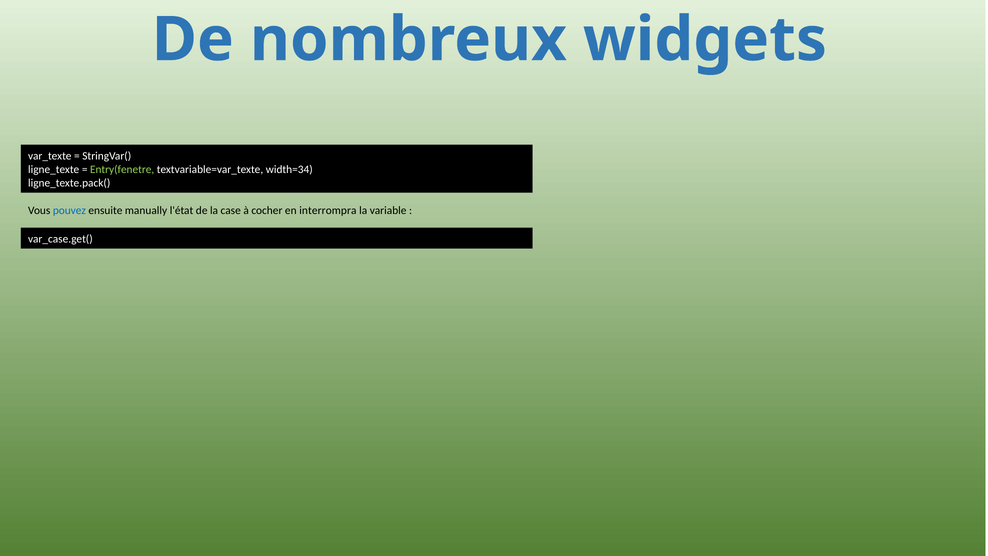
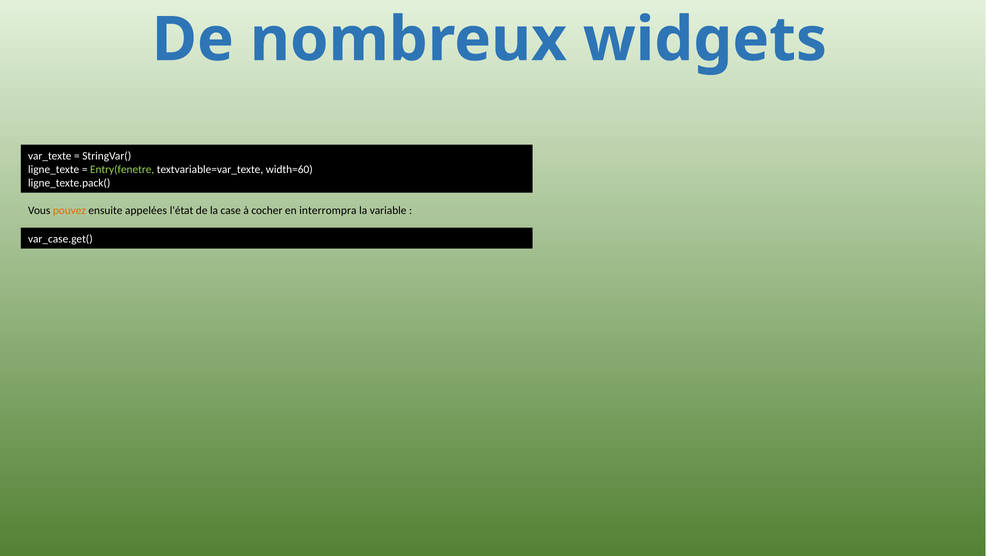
width=34: width=34 -> width=60
pouvez colour: blue -> orange
manually: manually -> appelées
